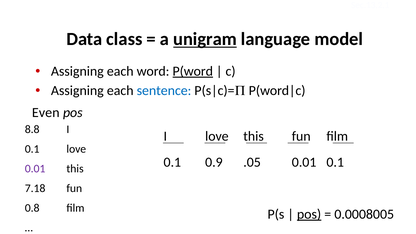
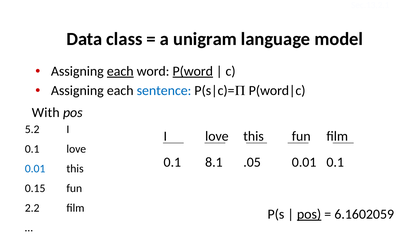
unigram underline: present -> none
each at (120, 71) underline: none -> present
Even: Even -> With
8.8: 8.8 -> 5.2
0.9: 0.9 -> 8.1
0.01 at (35, 169) colour: purple -> blue
7.18: 7.18 -> 0.15
0.8: 0.8 -> 2.2
0.0008005: 0.0008005 -> 6.1602059
